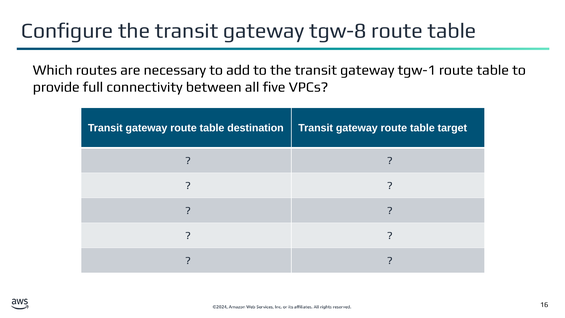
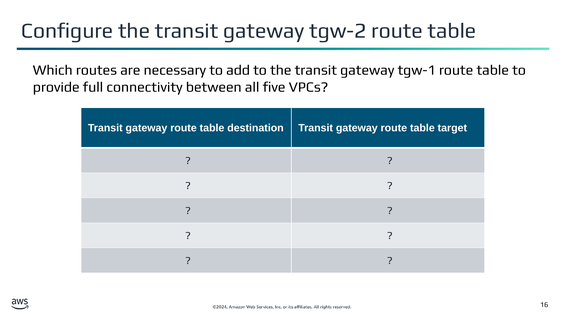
tgw-8: tgw-8 -> tgw-2
